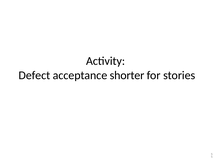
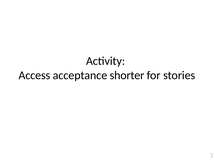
Defect: Defect -> Access
